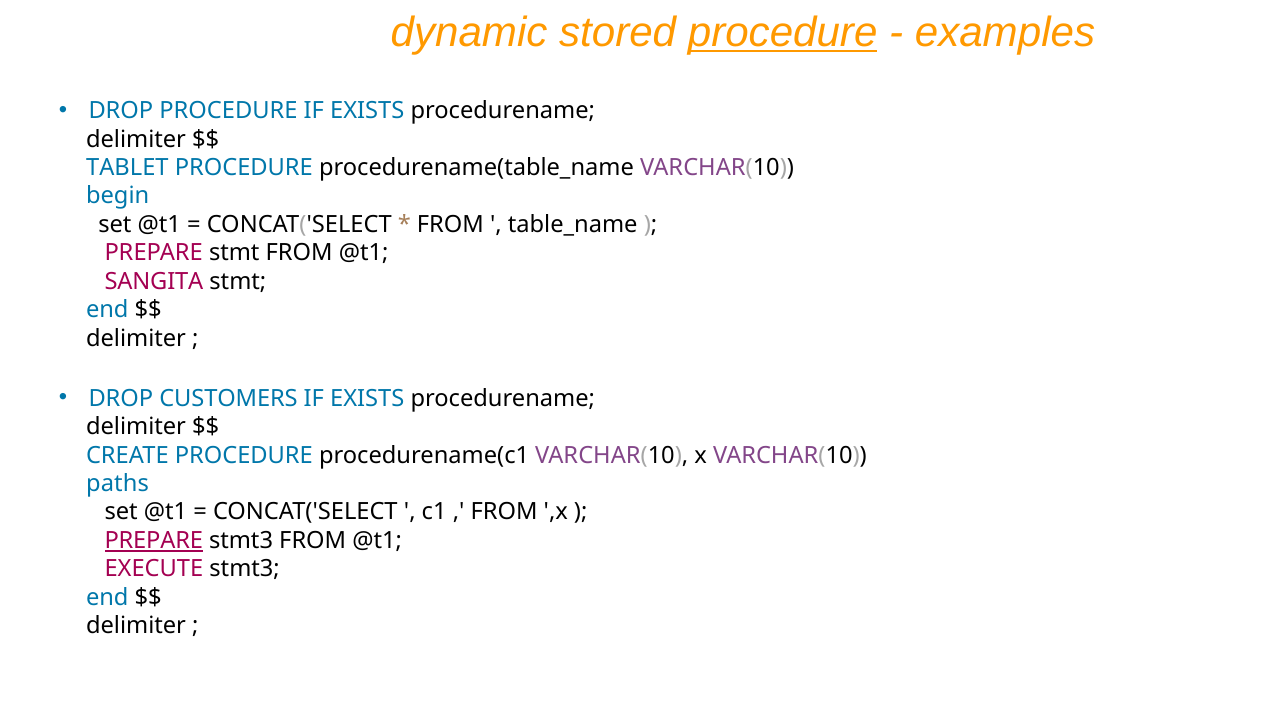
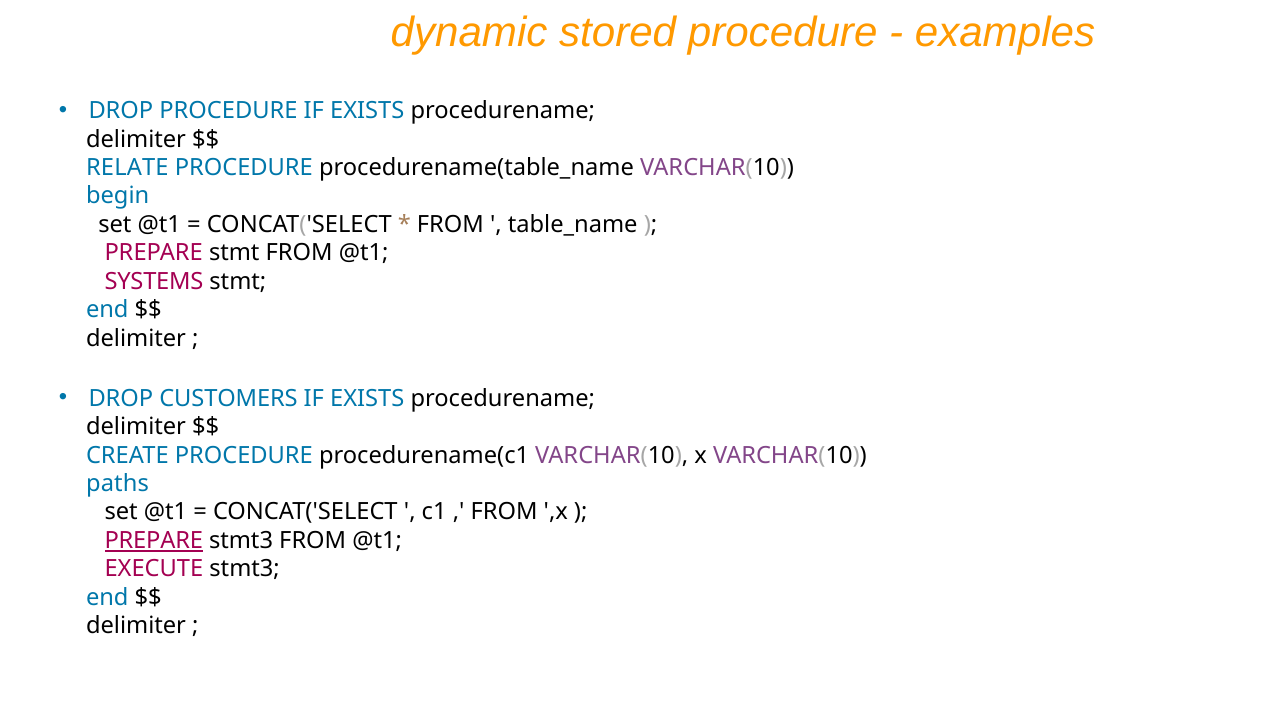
procedure at (783, 33) underline: present -> none
TABLET: TABLET -> RELATE
SANGITA: SANGITA -> SYSTEMS
